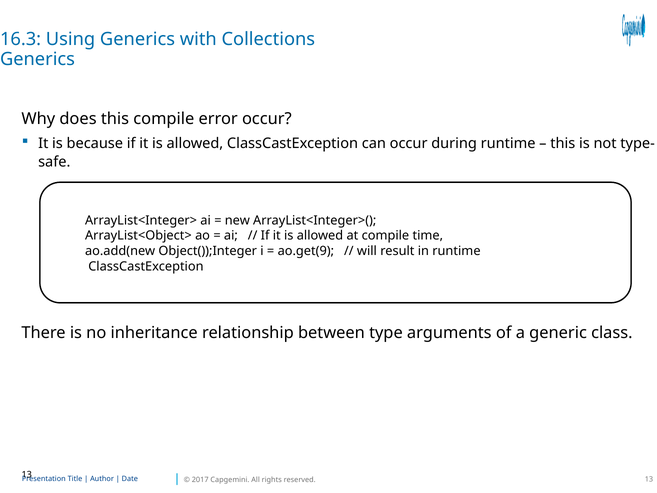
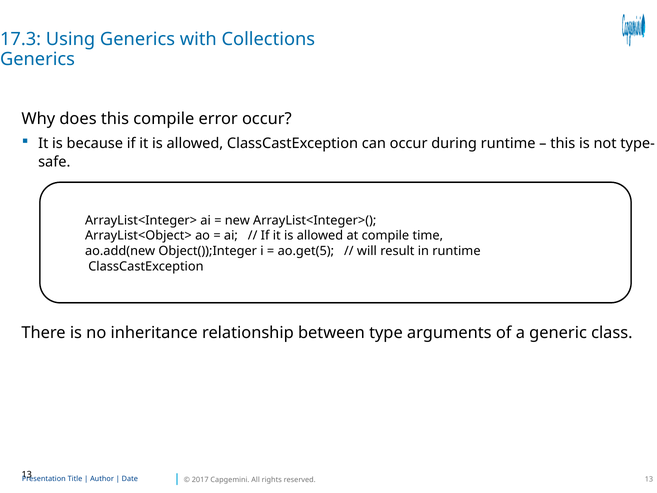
16.3: 16.3 -> 17.3
ao.get(9: ao.get(9 -> ao.get(5
